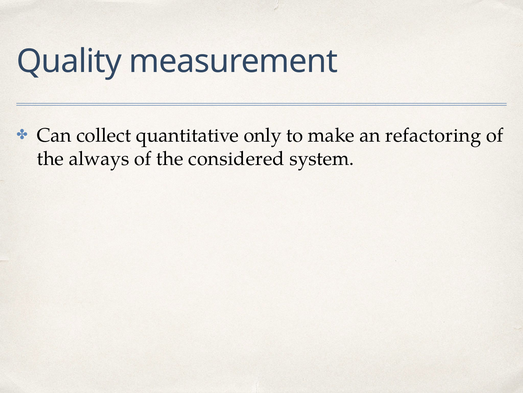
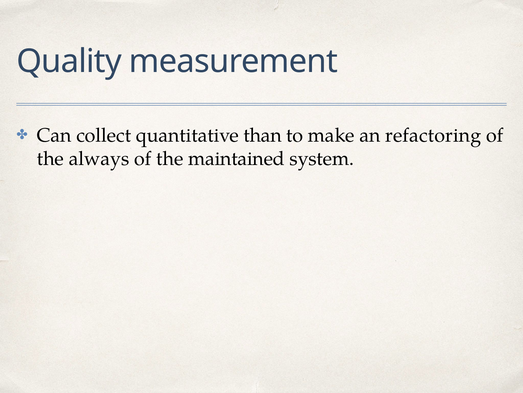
only: only -> than
considered: considered -> maintained
